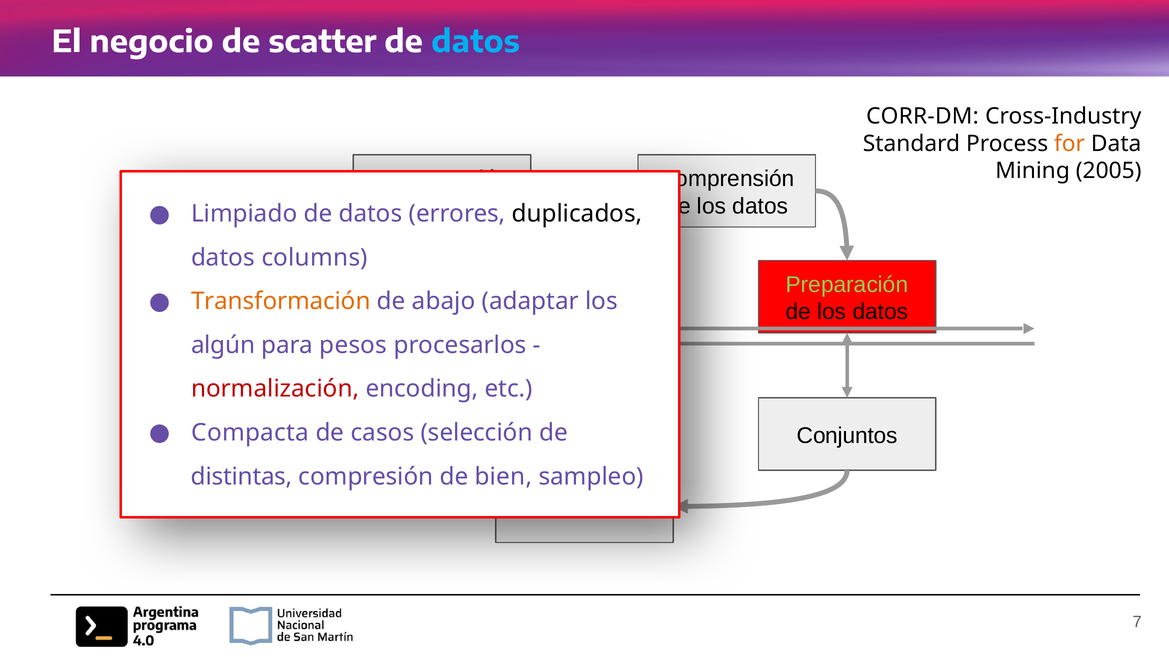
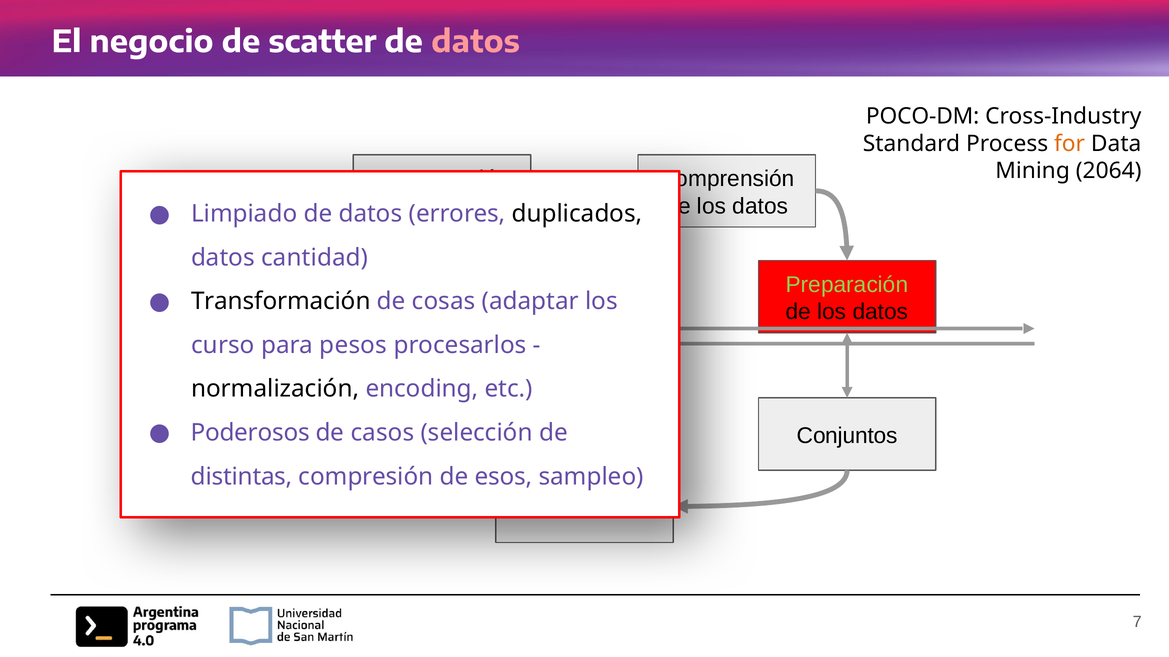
datos at (476, 42) colour: light blue -> pink
CORR-DM: CORR-DM -> POCO-DM
2005: 2005 -> 2064
columns: columns -> cantidad
Transformación colour: orange -> black
abajo: abajo -> cosas
algún: algún -> curso
normalización colour: red -> black
Compacta: Compacta -> Poderosos
bien: bien -> esos
